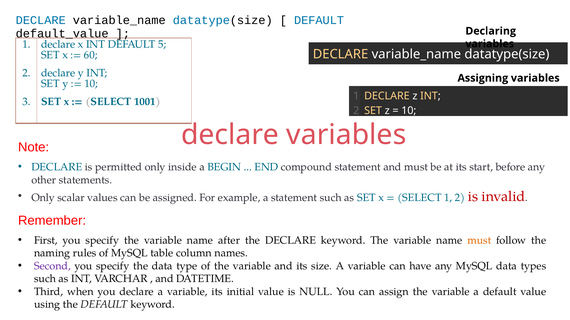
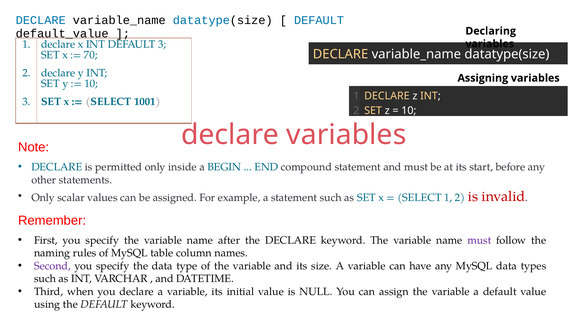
DEFAULT 5: 5 -> 3
60: 60 -> 70
must at (479, 241) colour: orange -> purple
